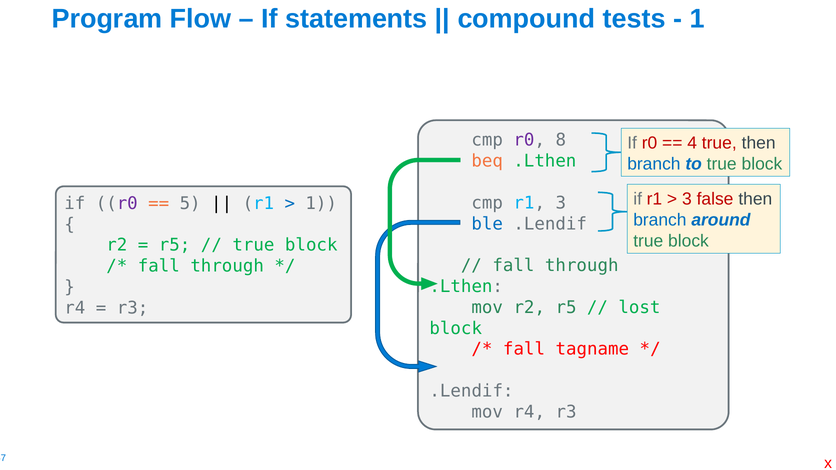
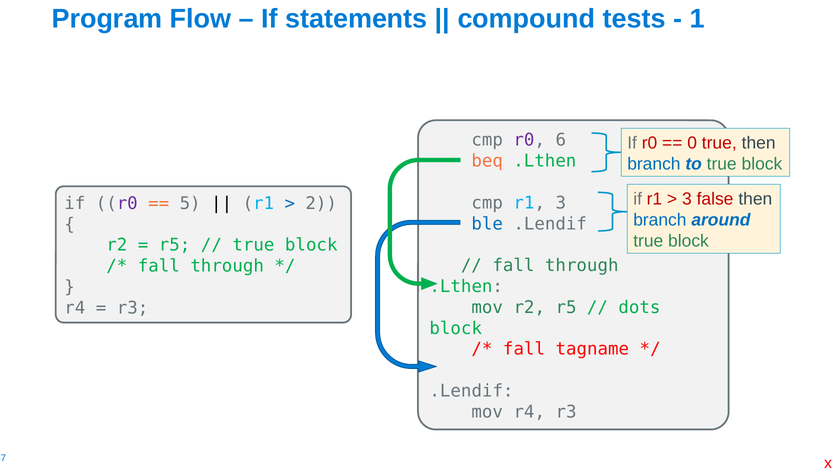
8: 8 -> 6
4: 4 -> 0
1 at (321, 204): 1 -> 2
lost: lost -> dots
